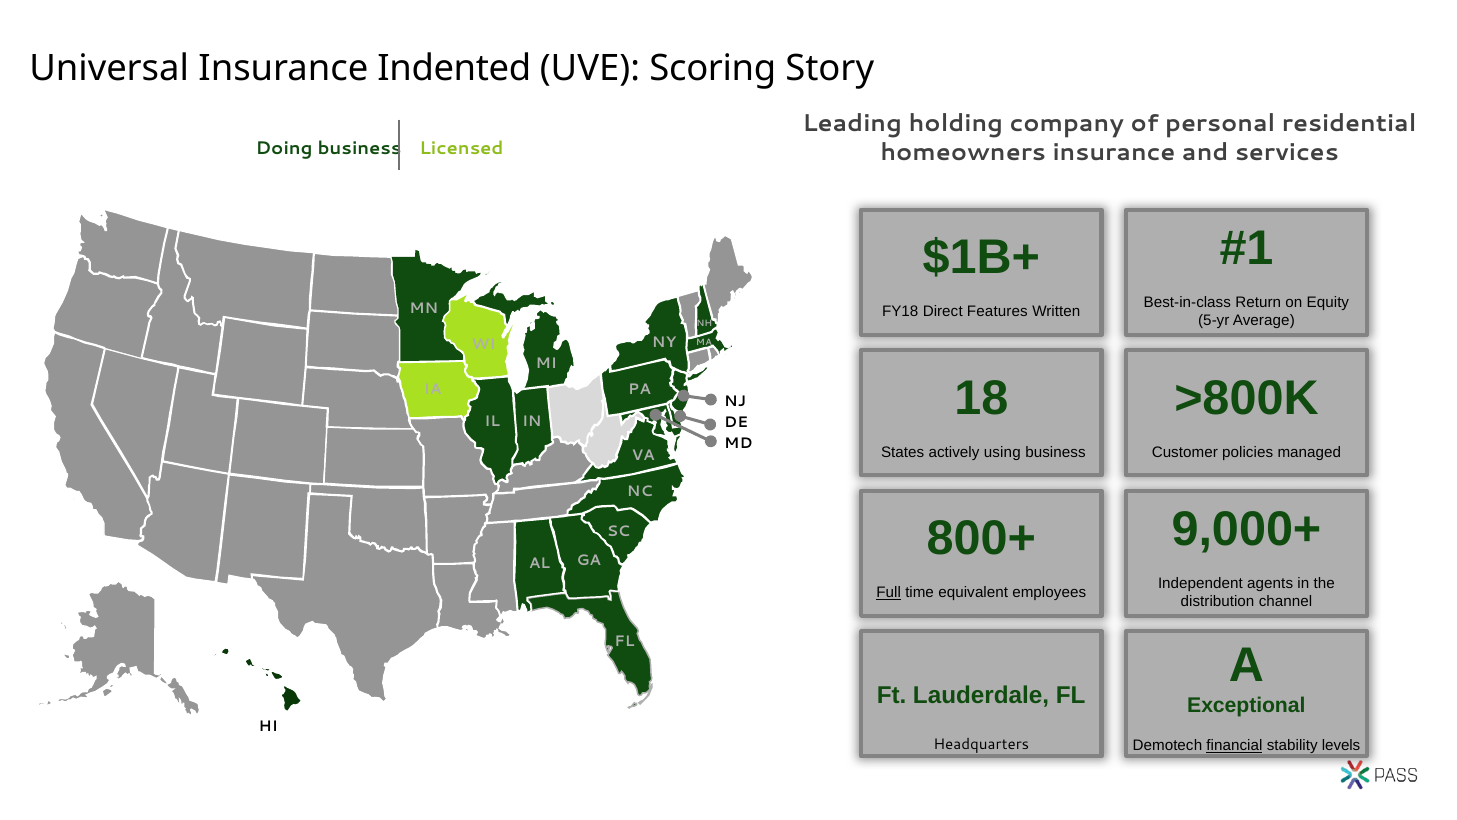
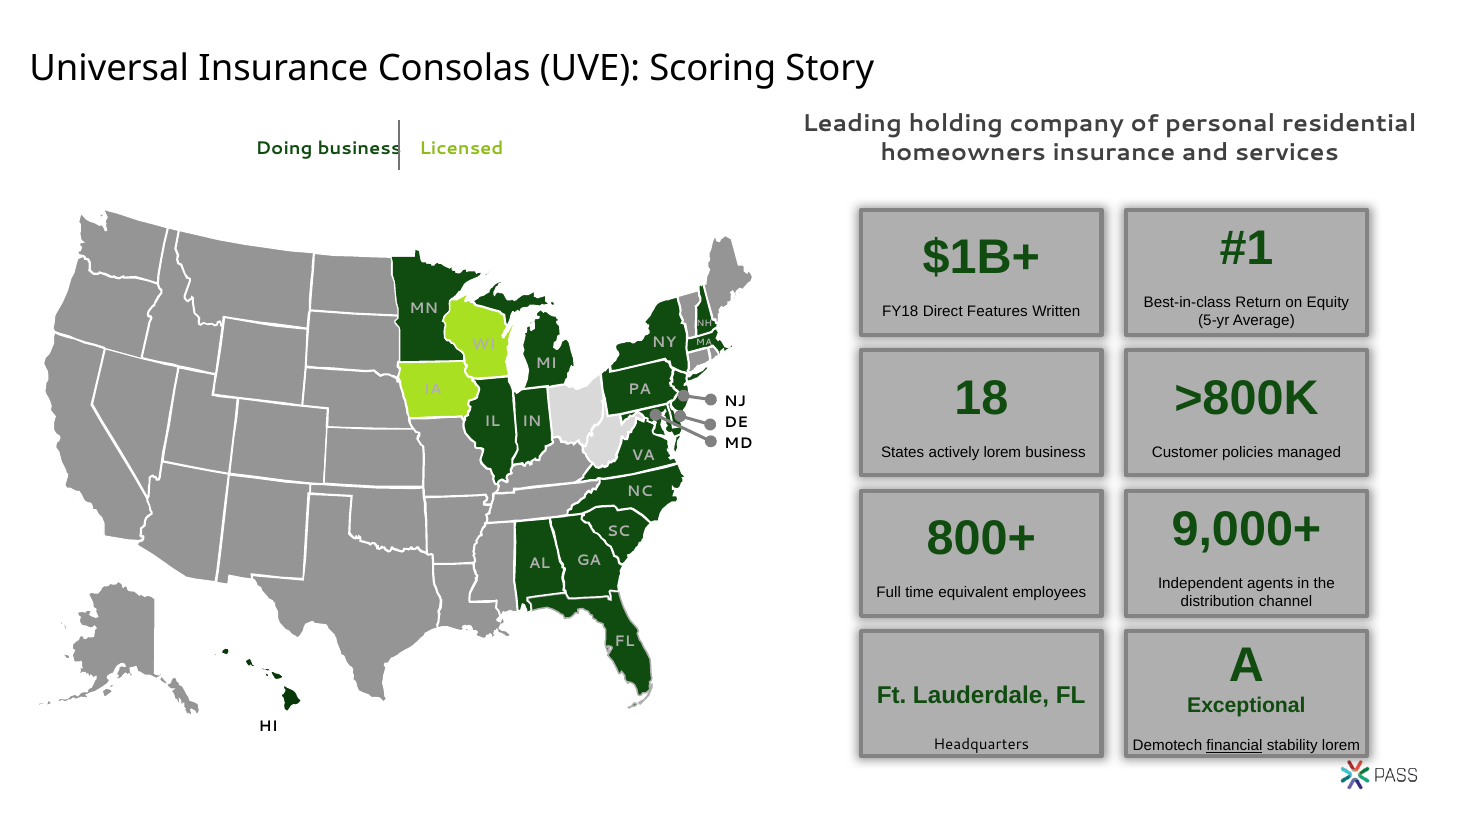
Indented: Indented -> Consolas
actively using: using -> lorem
Full underline: present -> none
stability levels: levels -> lorem
